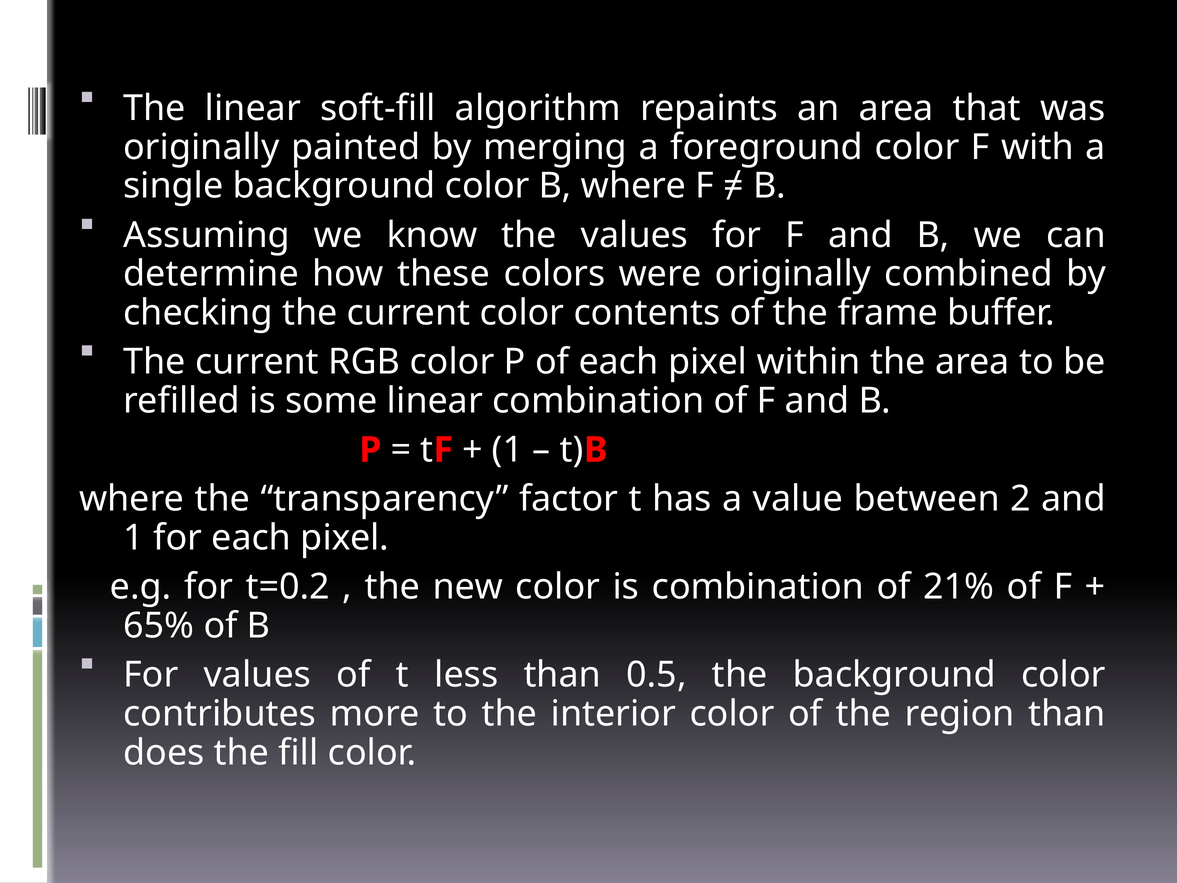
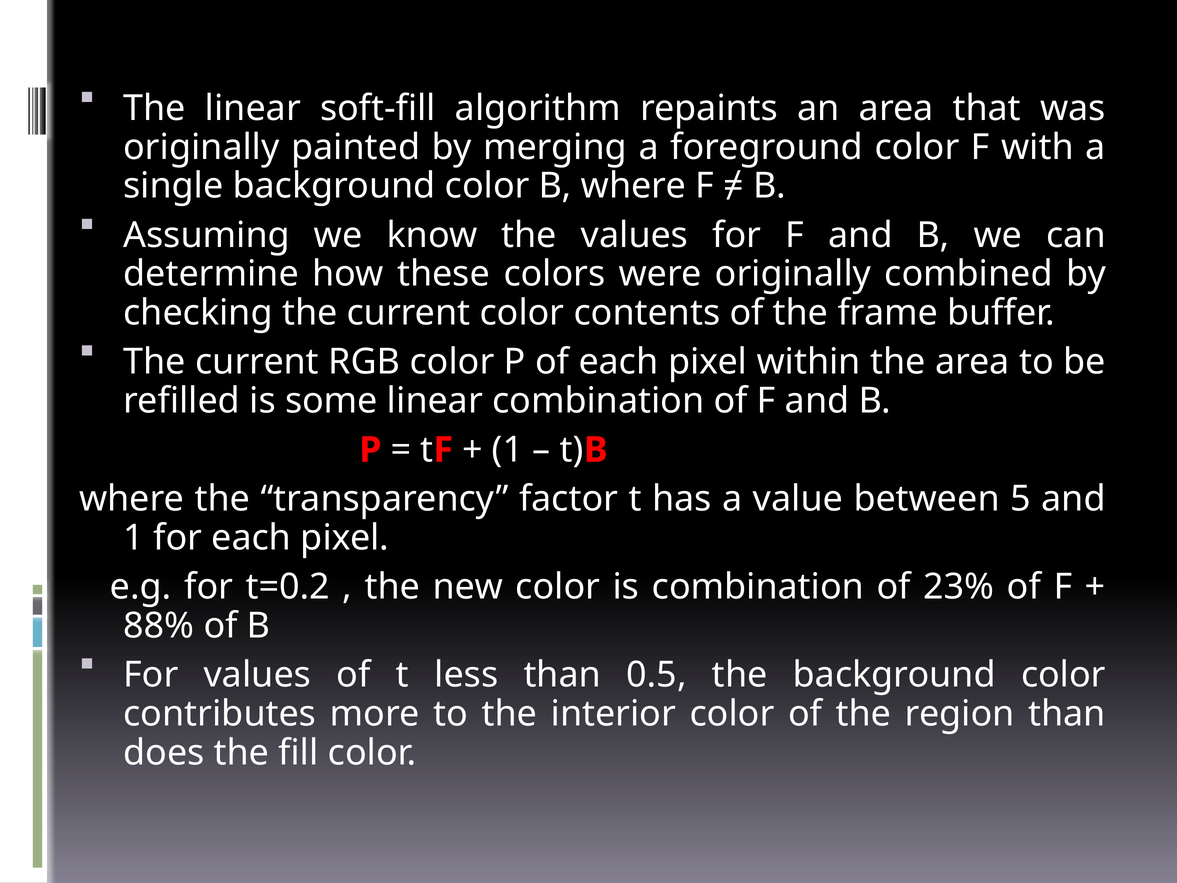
2: 2 -> 5
21%: 21% -> 23%
65%: 65% -> 88%
